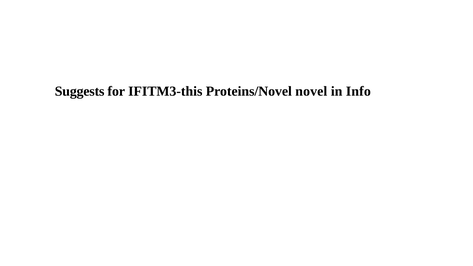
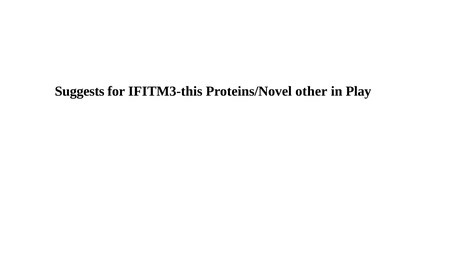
novel: novel -> other
Info: Info -> Play
